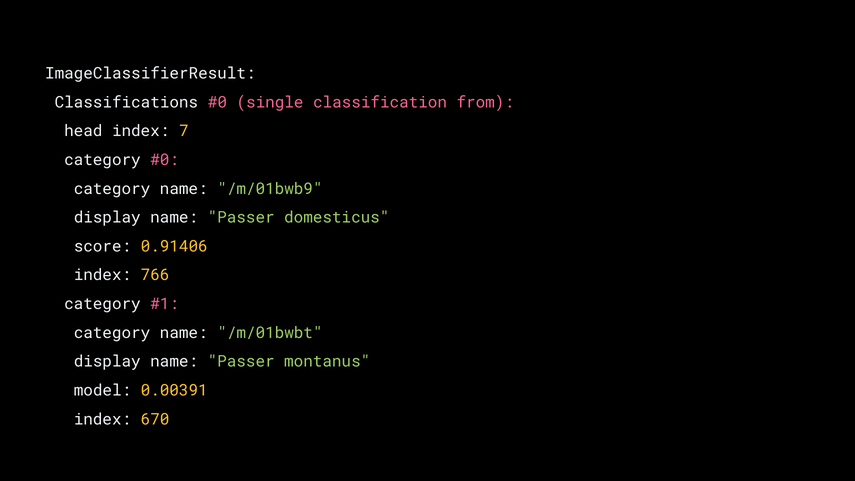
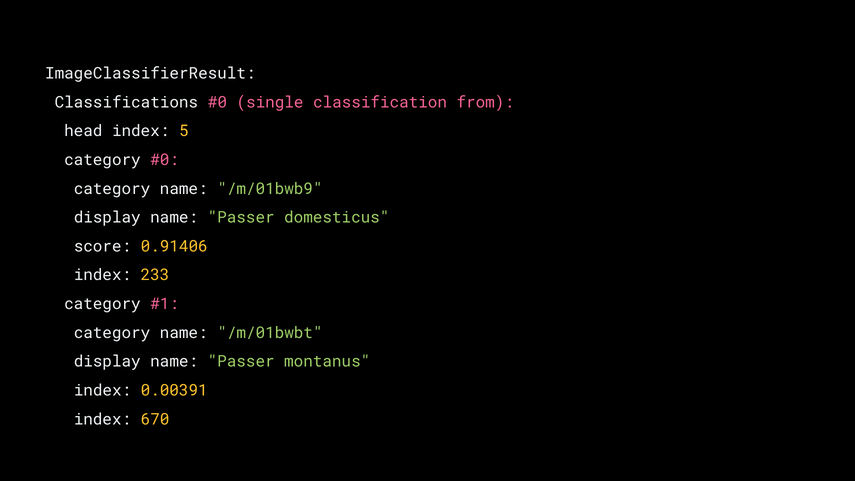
7: 7 -> 5
766: 766 -> 233
model at (102, 390): model -> index
